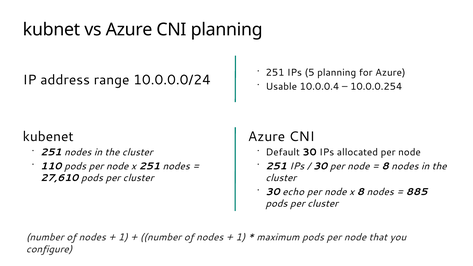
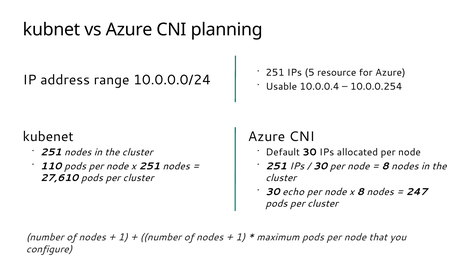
5 planning: planning -> resource
885: 885 -> 247
